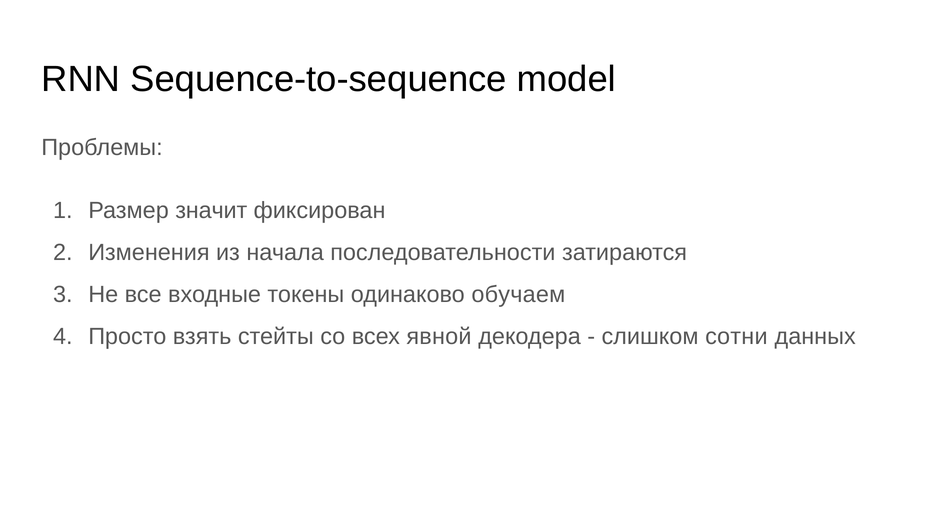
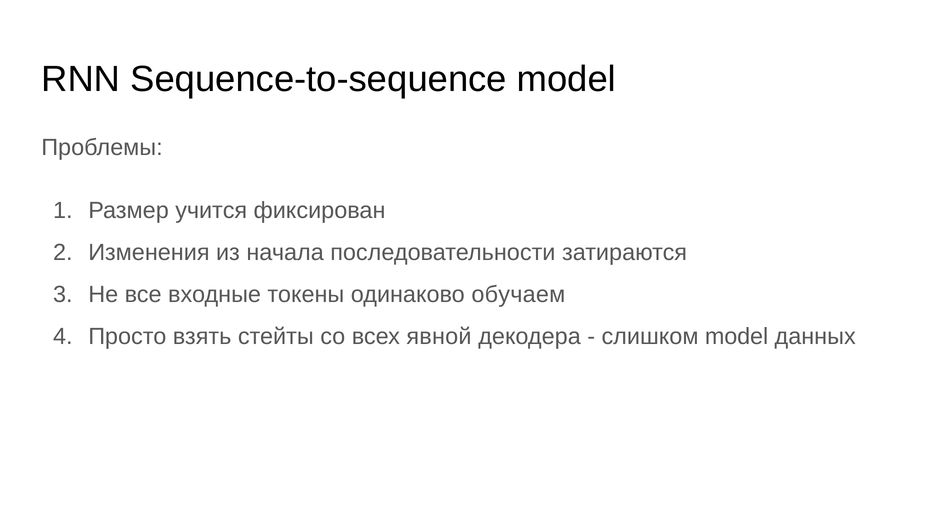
значит: значит -> учится
слишком сотни: сотни -> model
